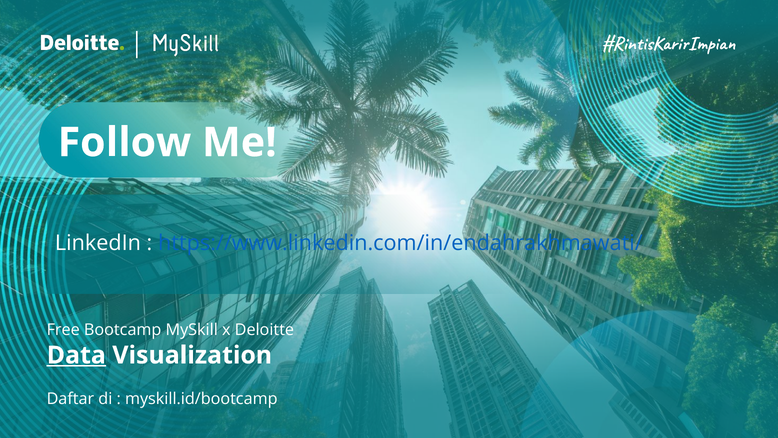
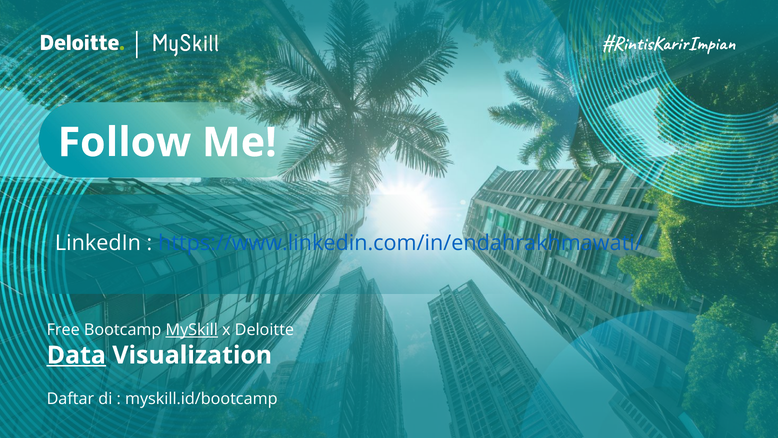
MySkill underline: none -> present
